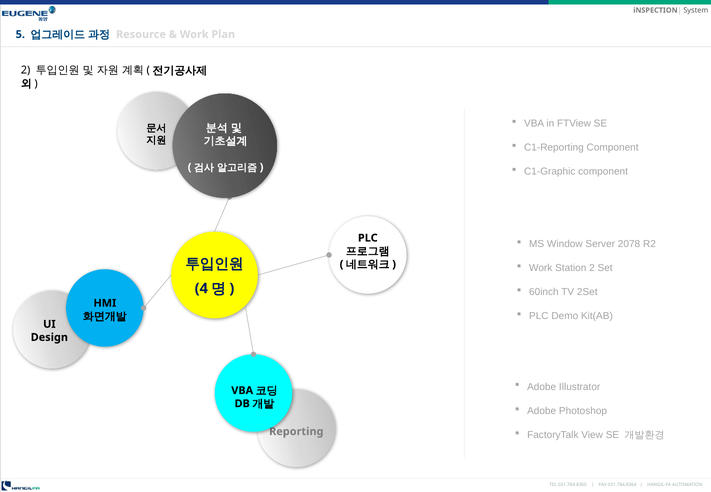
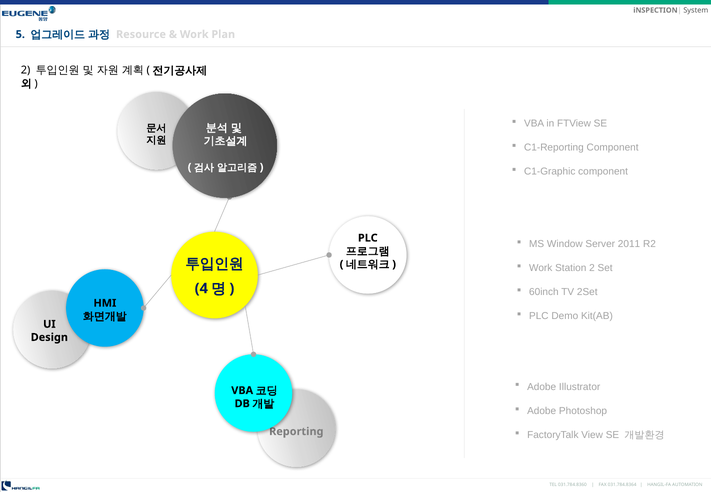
2078: 2078 -> 2011
